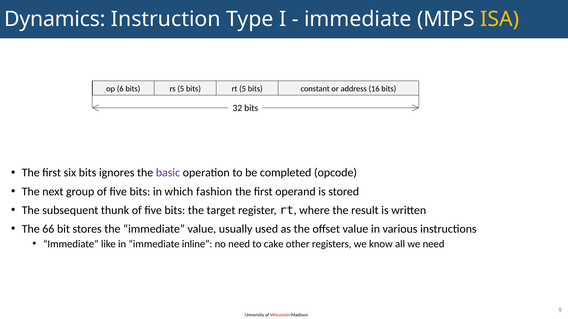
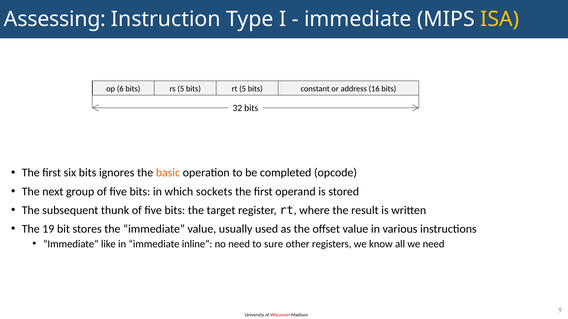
Dynamics: Dynamics -> Assessing
basic colour: purple -> orange
fashion: fashion -> sockets
66: 66 -> 19
cake: cake -> sure
